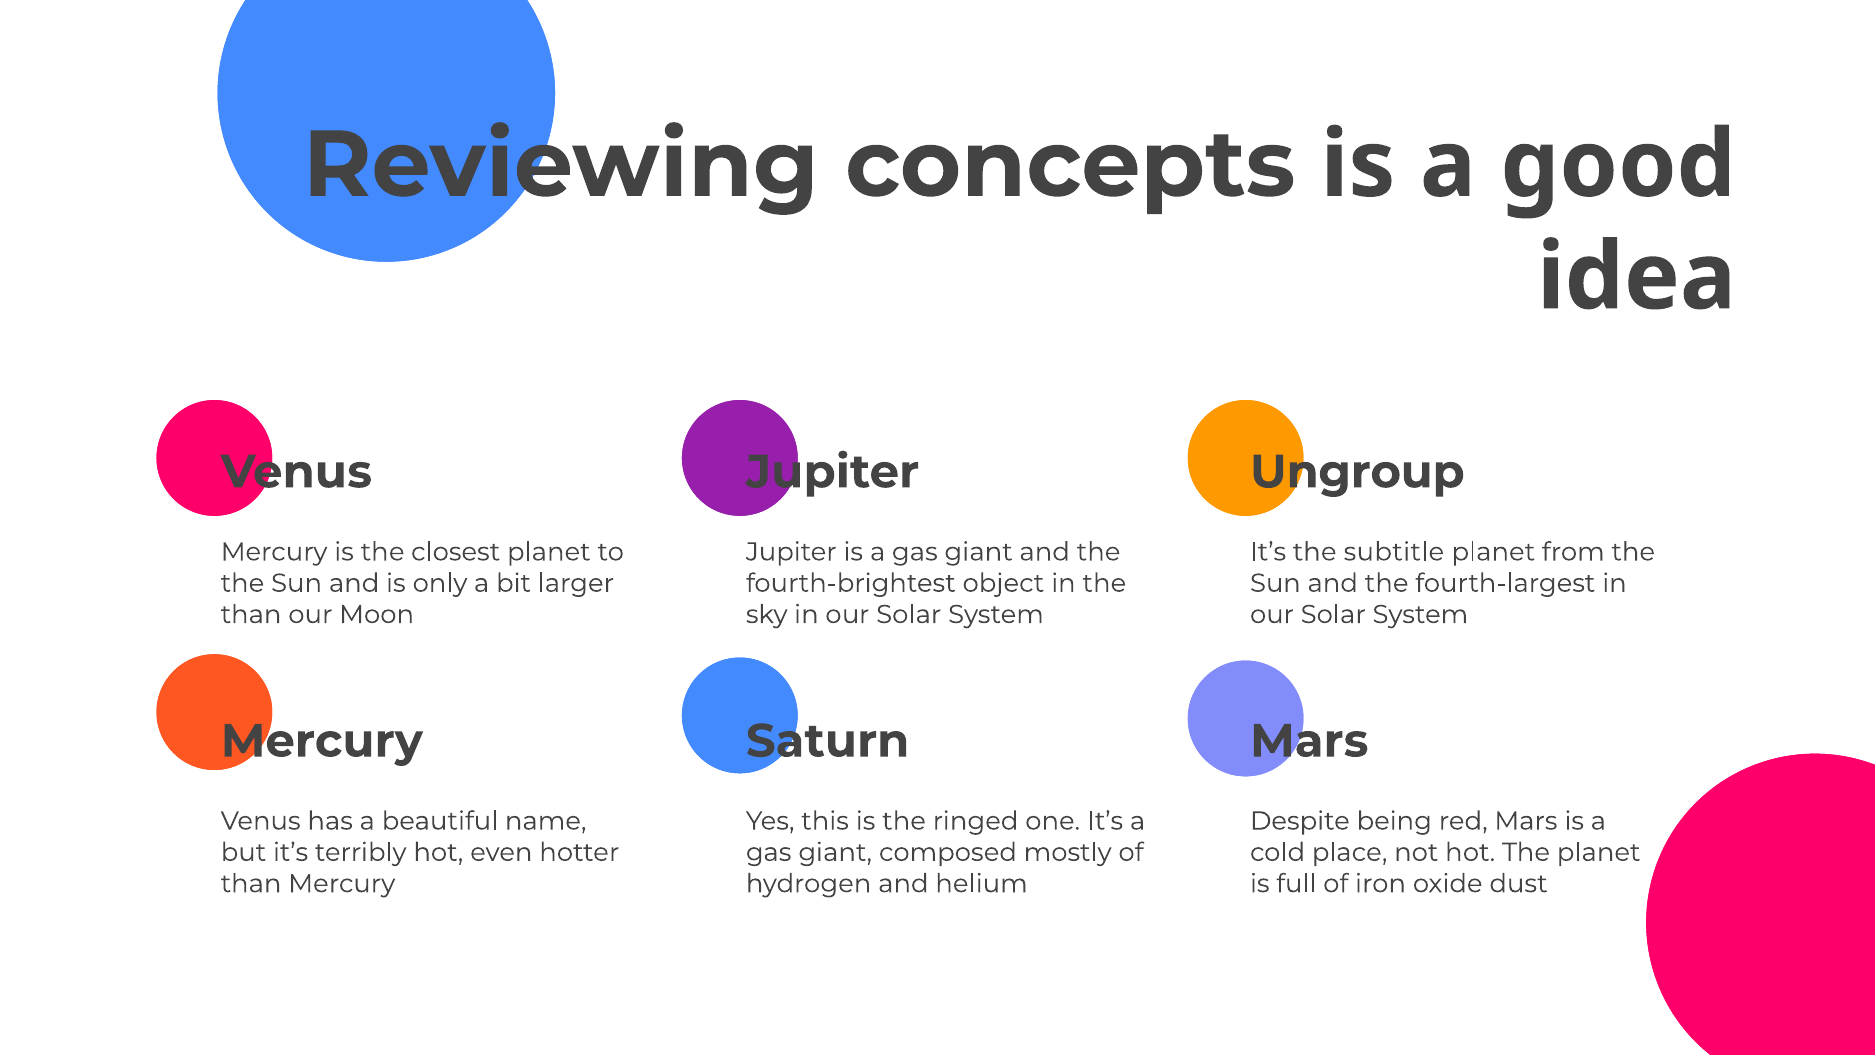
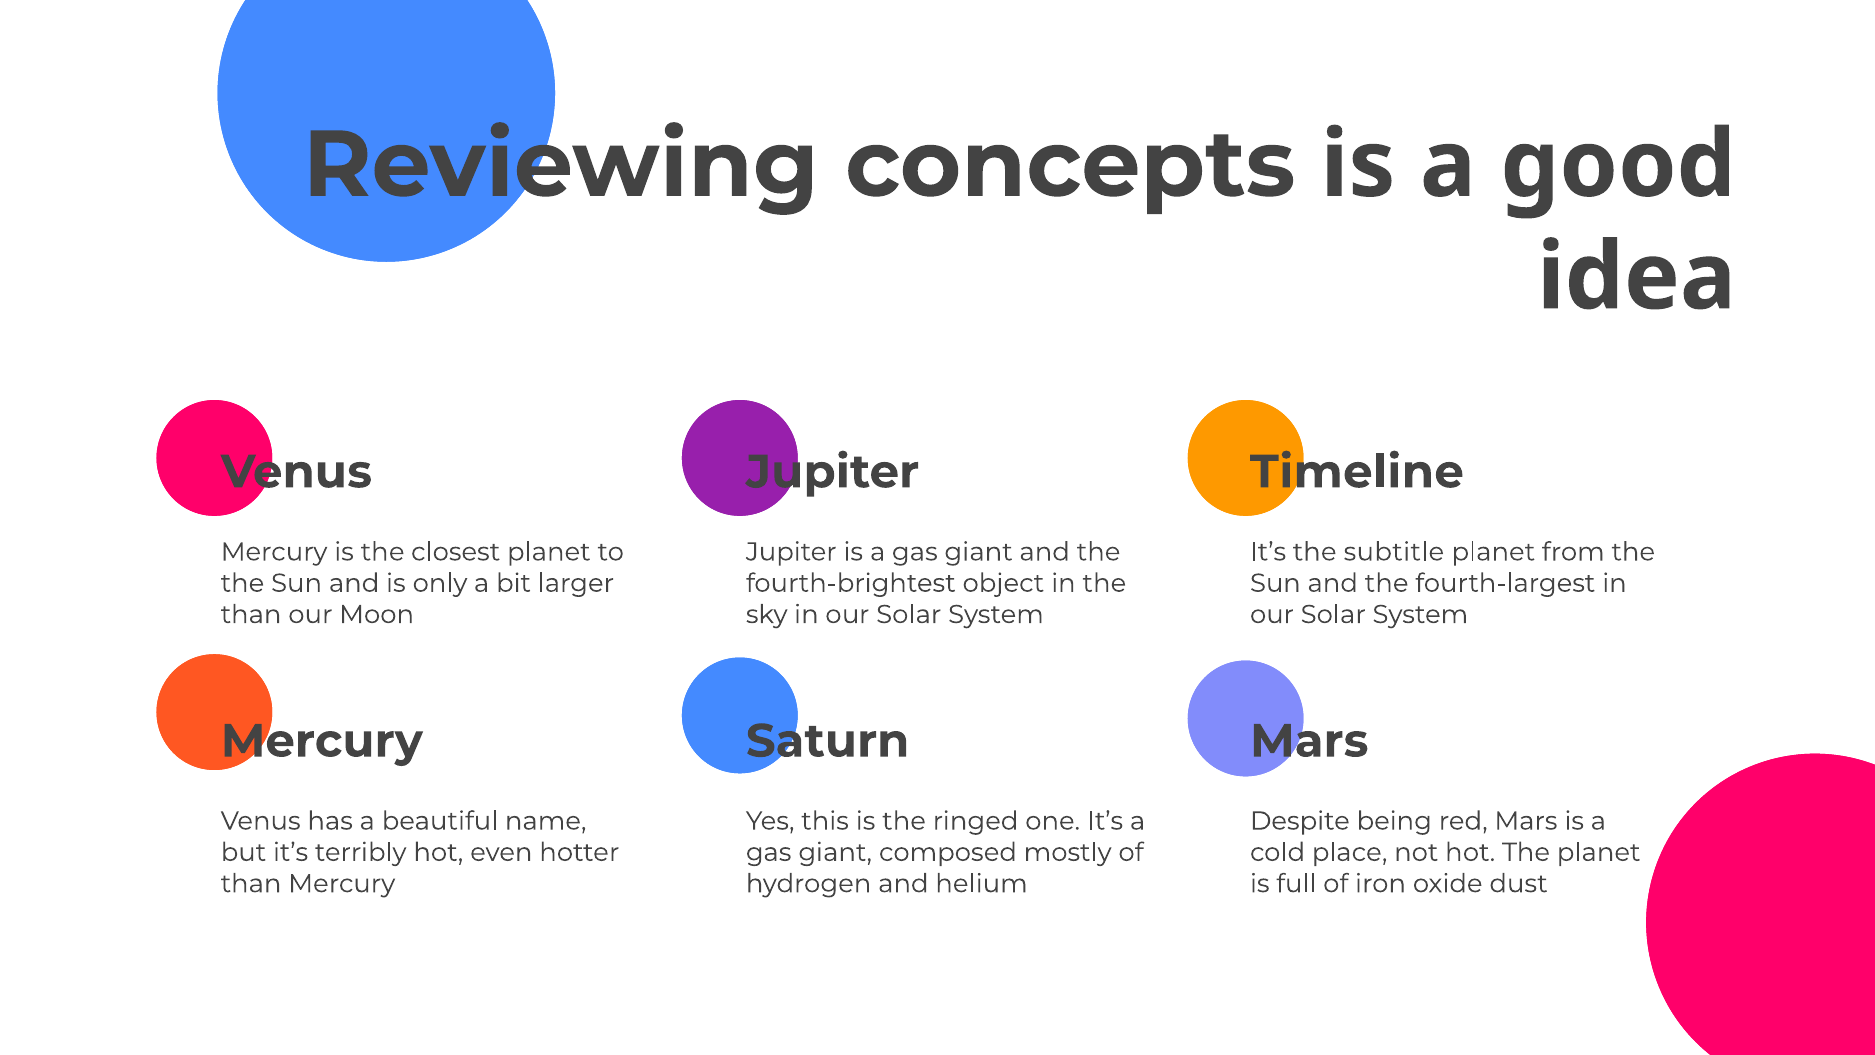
Ungroup: Ungroup -> Timeline
